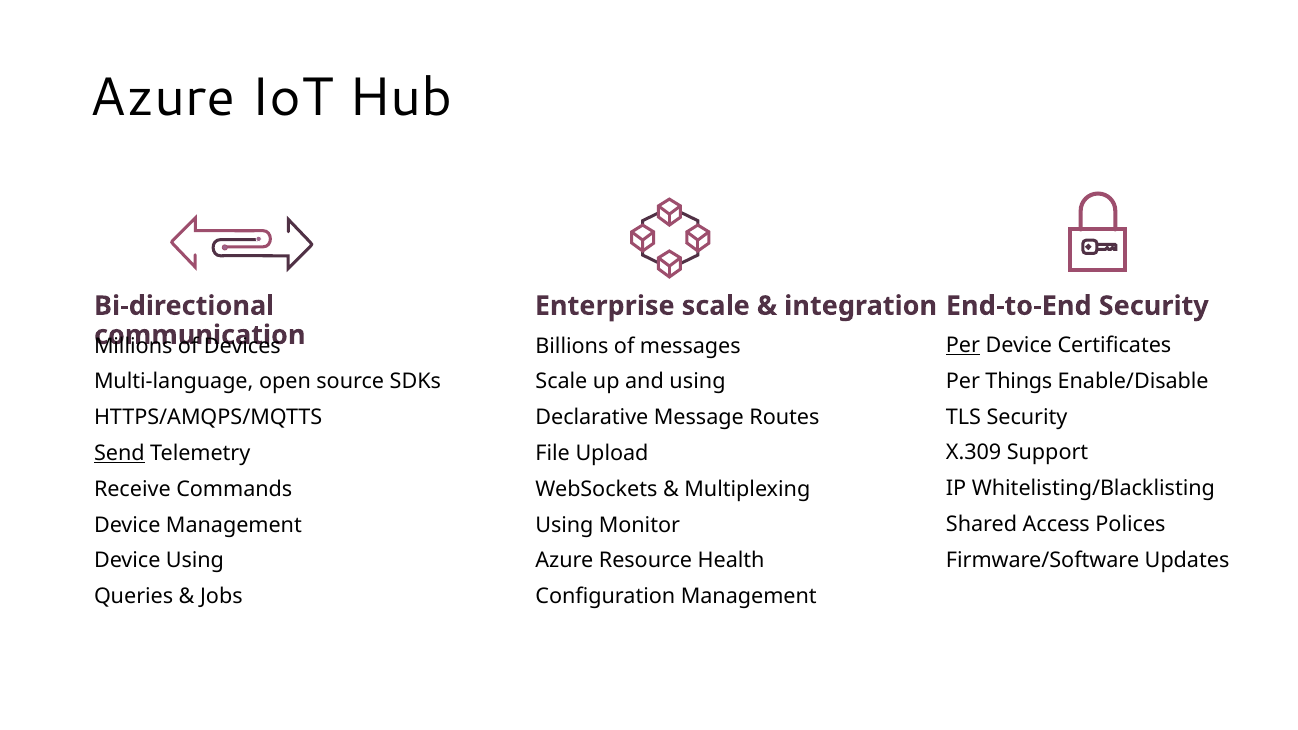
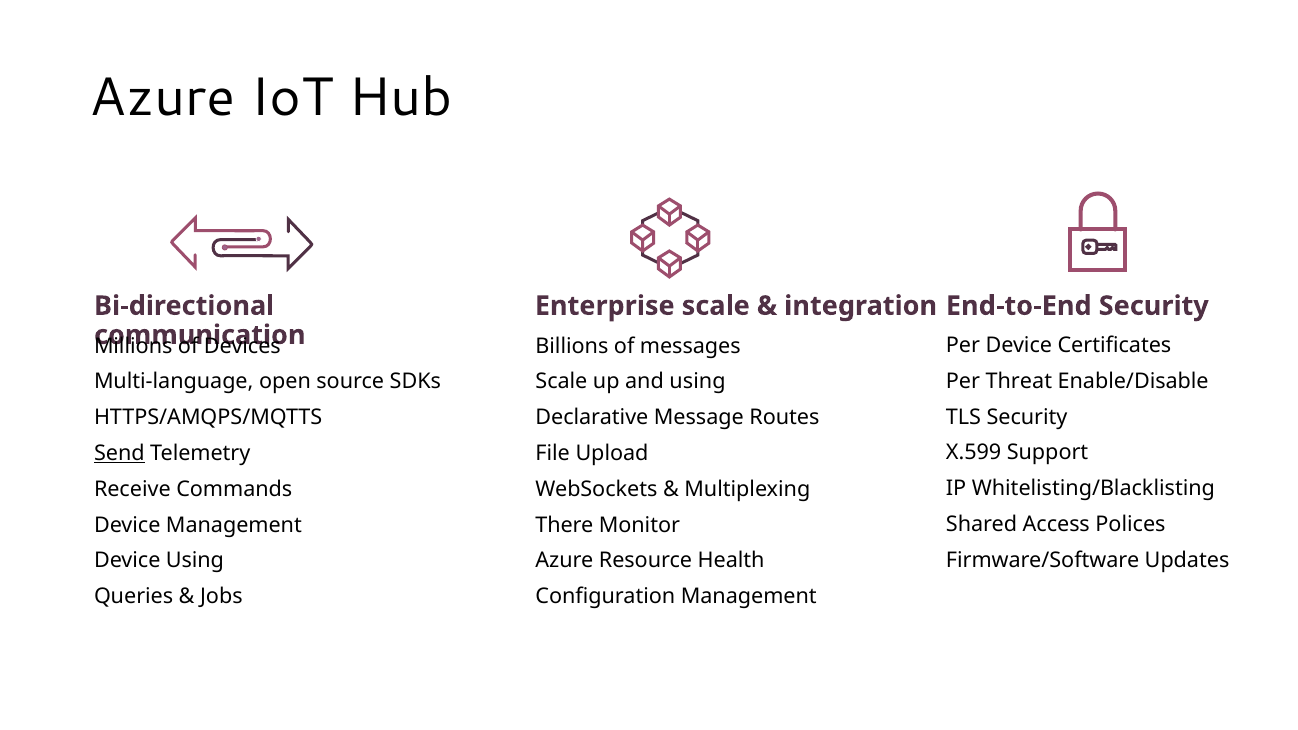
Per at (963, 346) underline: present -> none
Things: Things -> Threat
X.309: X.309 -> X.599
Using at (564, 525): Using -> There
